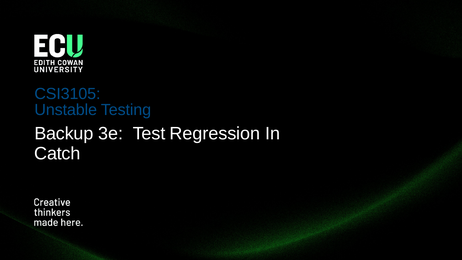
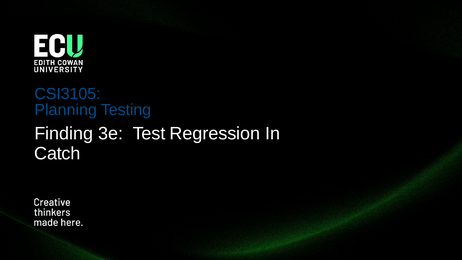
Unstable: Unstable -> Planning
Backup: Backup -> Finding
